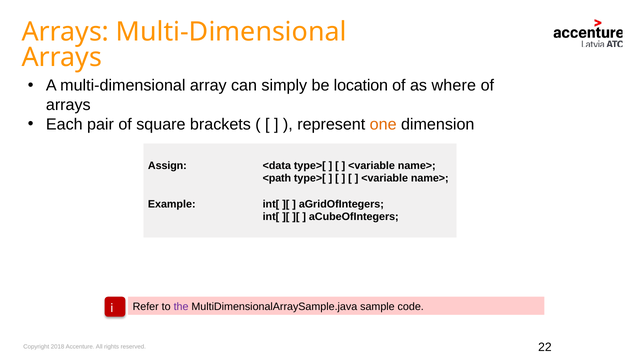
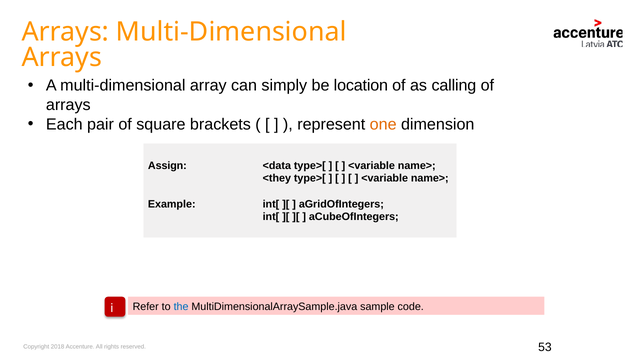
where: where -> calling
<path: <path -> <they
the colour: purple -> blue
22: 22 -> 53
